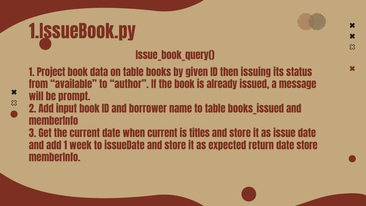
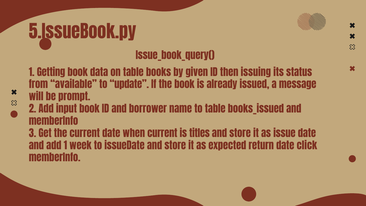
1.IssueBook.py: 1.IssueBook.py -> 5.IssueBook.py
Project: Project -> Getting
author: author -> update
date store: store -> click
